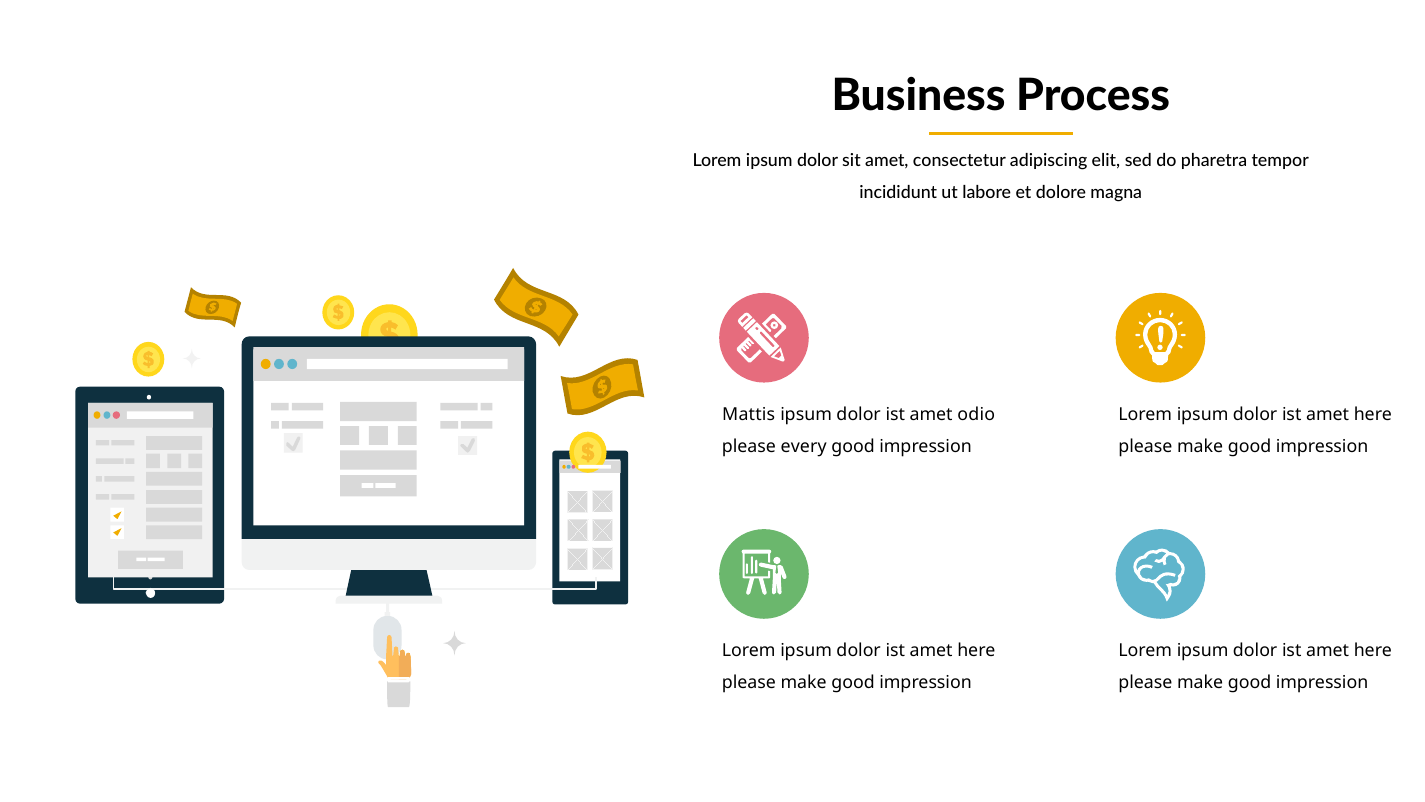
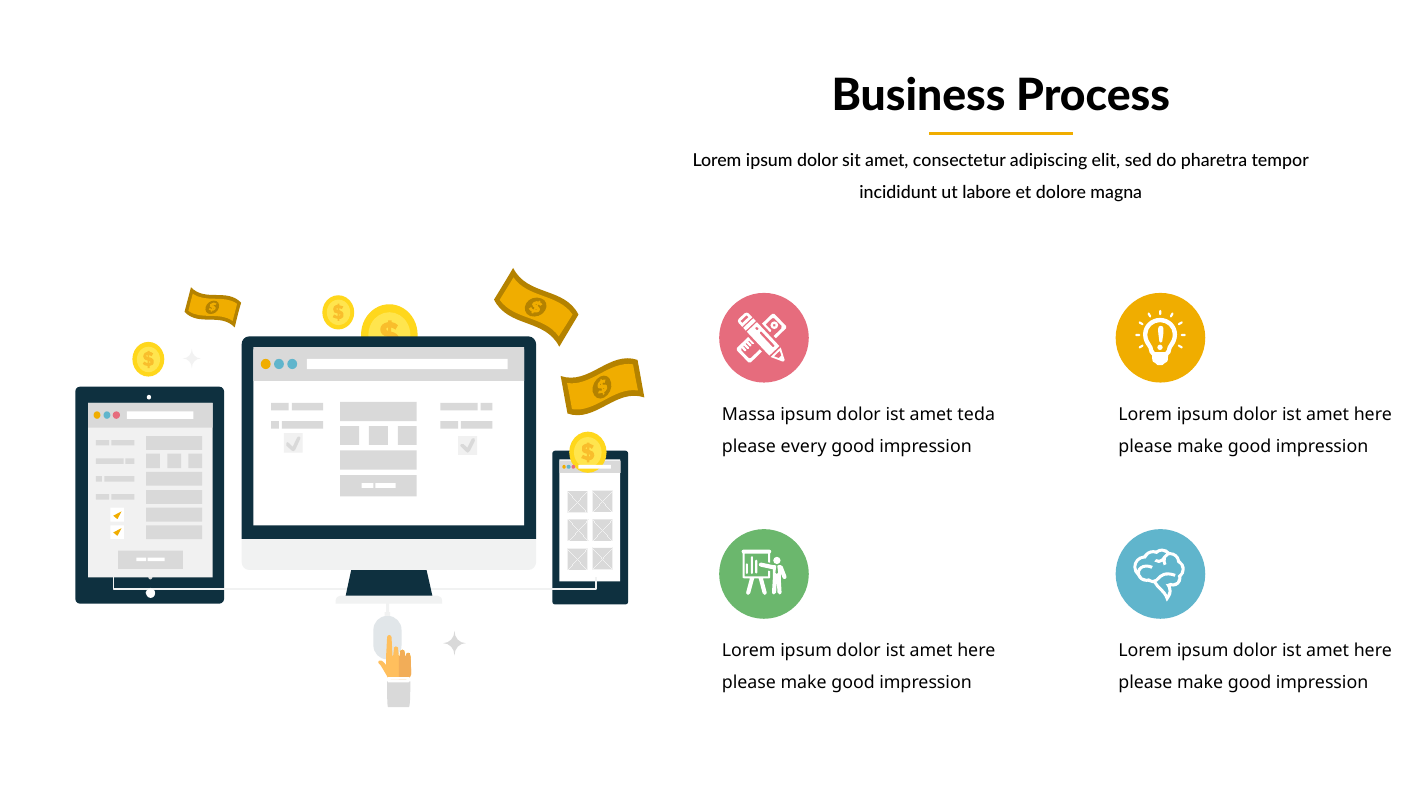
Mattis: Mattis -> Massa
odio: odio -> teda
